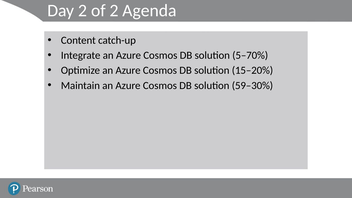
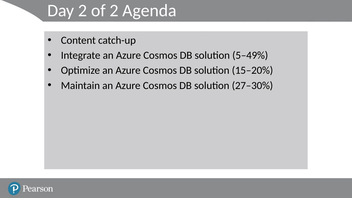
5–70%: 5–70% -> 5–49%
59–30%: 59–30% -> 27–30%
